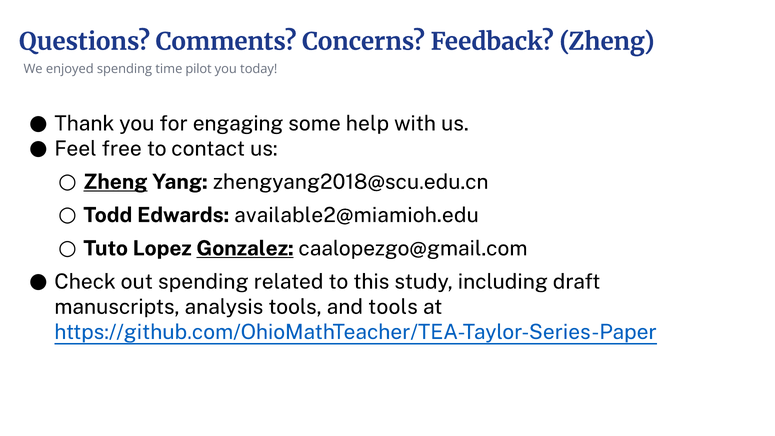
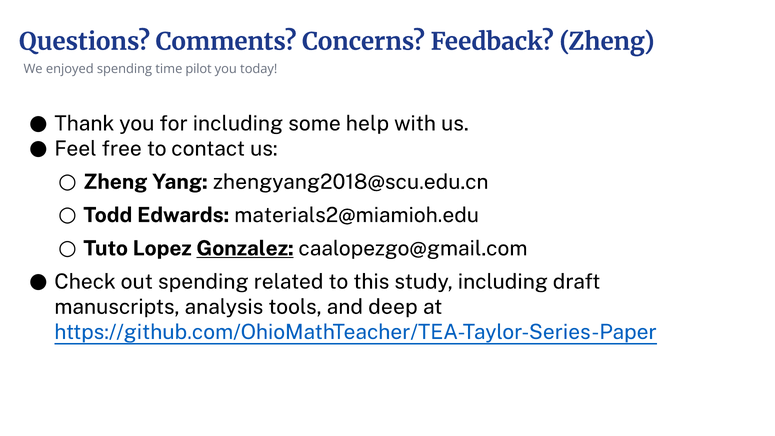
for engaging: engaging -> including
Zheng at (115, 182) underline: present -> none
available2@miamioh.edu: available2@miamioh.edu -> materials2@miamioh.edu
and tools: tools -> deep
